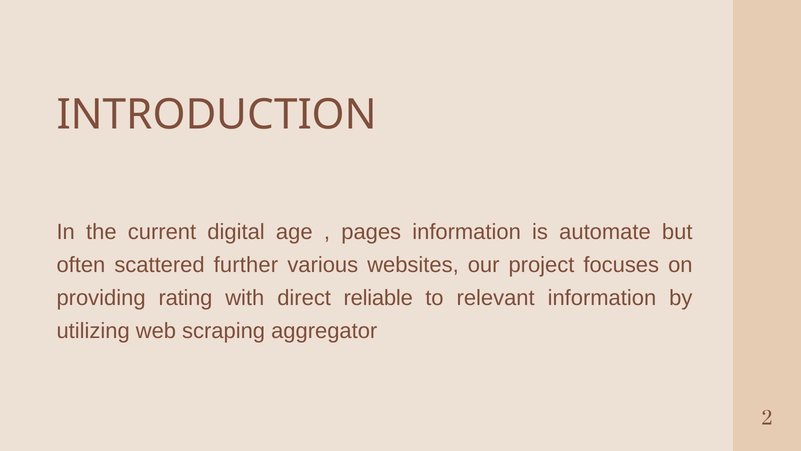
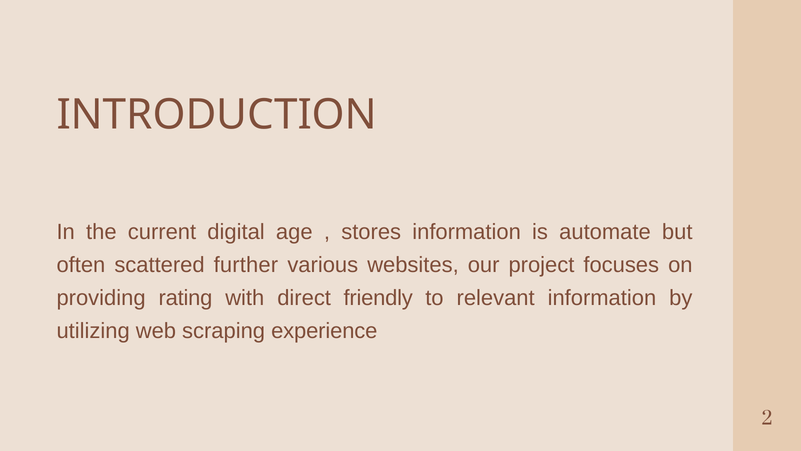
pages: pages -> stores
reliable: reliable -> friendly
aggregator: aggregator -> experience
